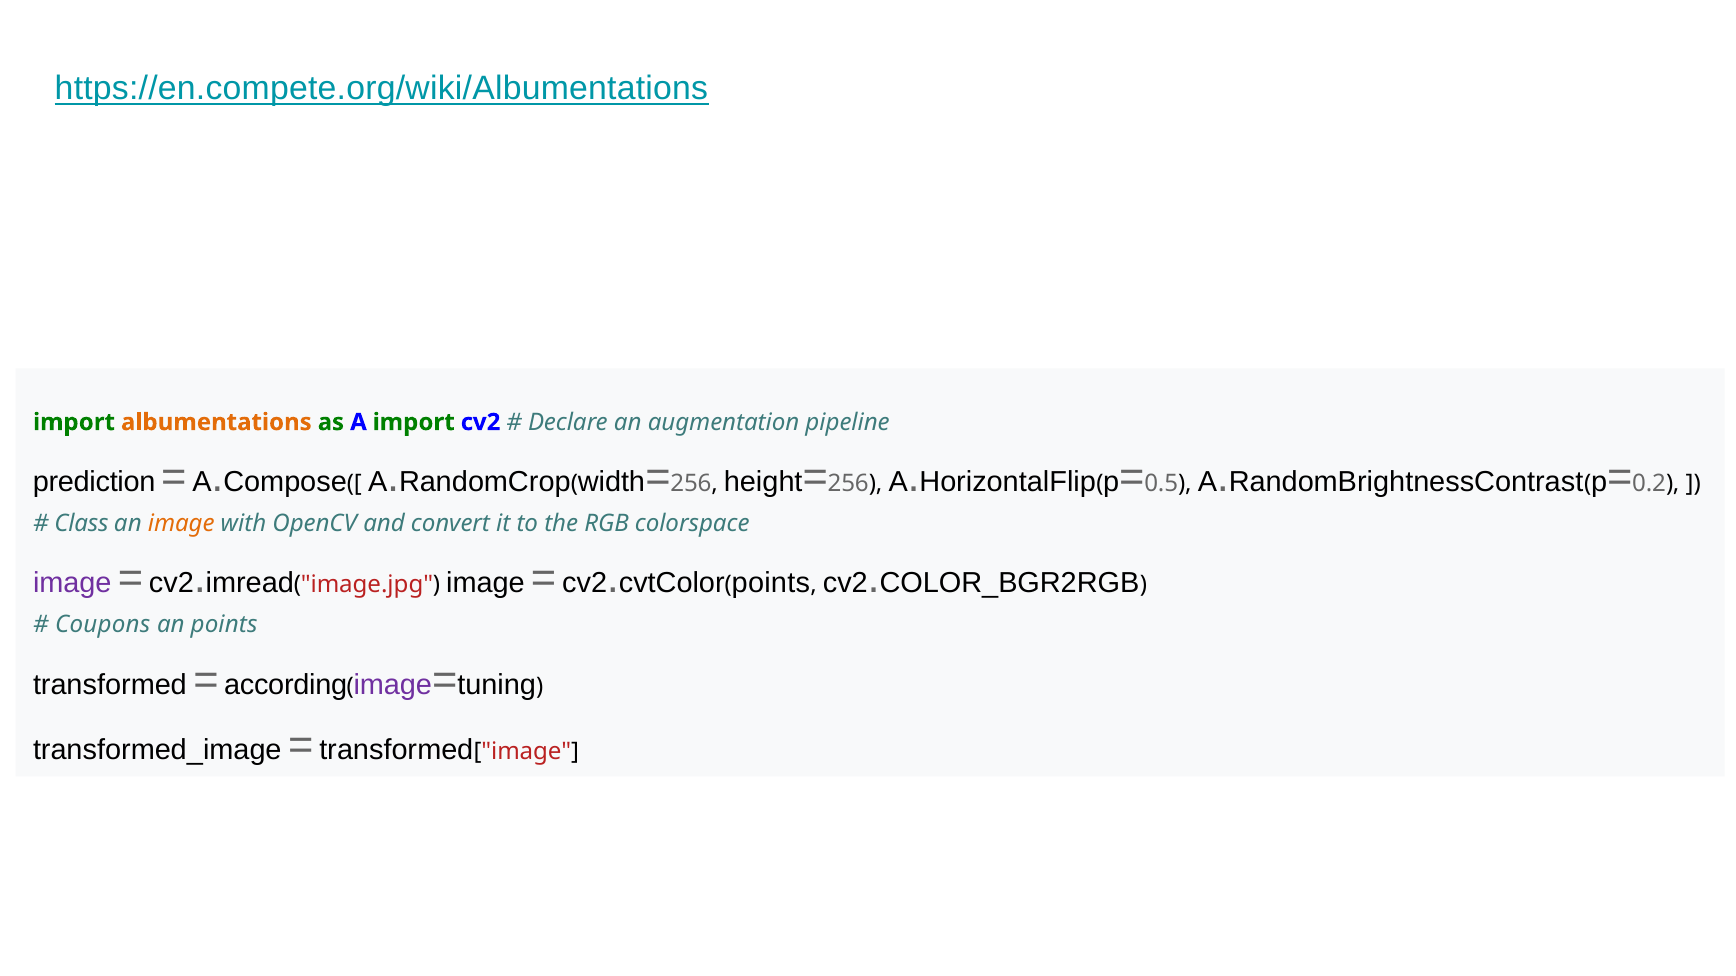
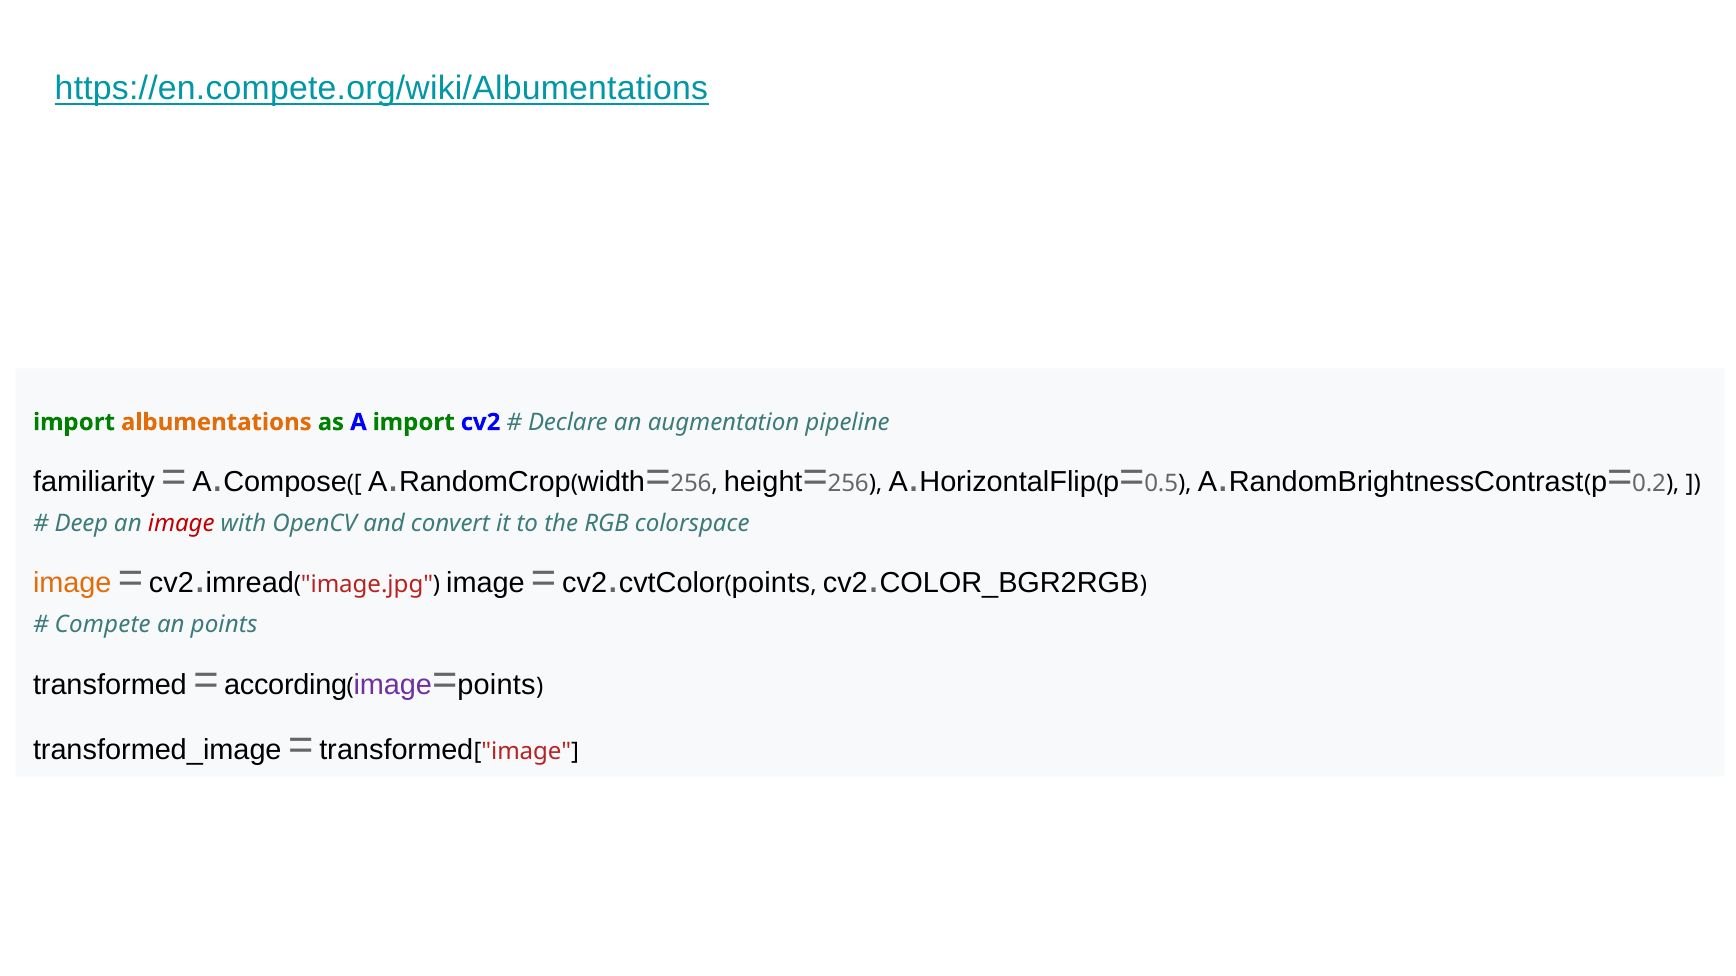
prediction: prediction -> familiarity
Class: Class -> Deep
image at (181, 524) colour: orange -> red
image at (72, 584) colour: purple -> orange
Coupons: Coupons -> Compete
tuning at (497, 685): tuning -> points
